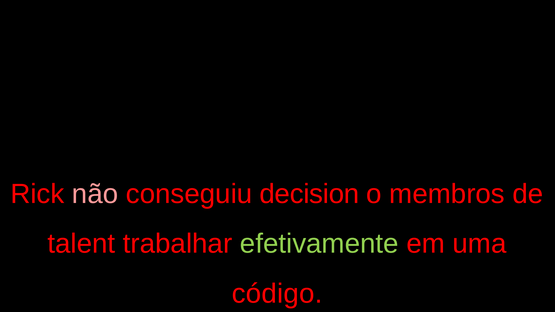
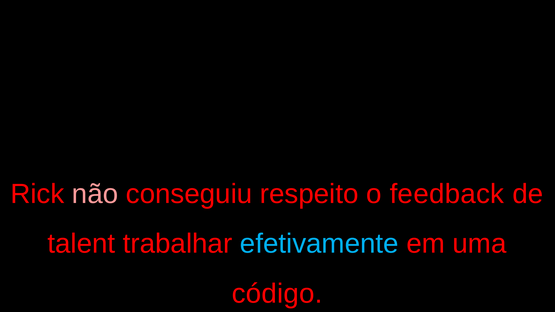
decision: decision -> respeito
membros: membros -> feedback
efetivamente colour: light green -> light blue
